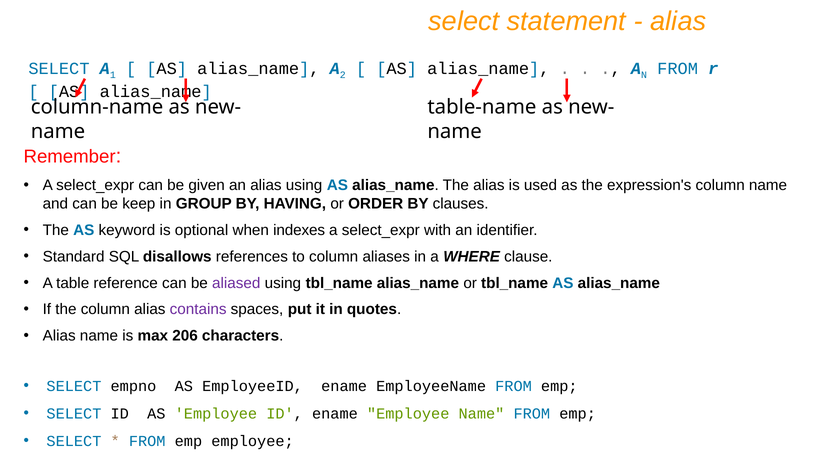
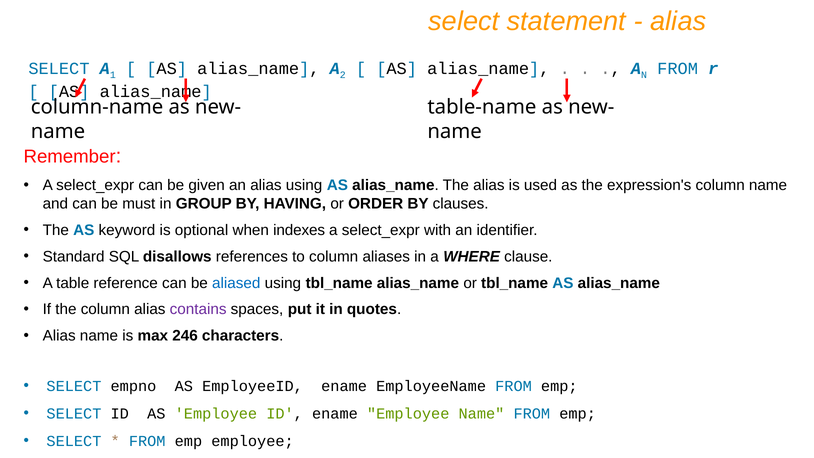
keep: keep -> must
aliased colour: purple -> blue
206: 206 -> 246
